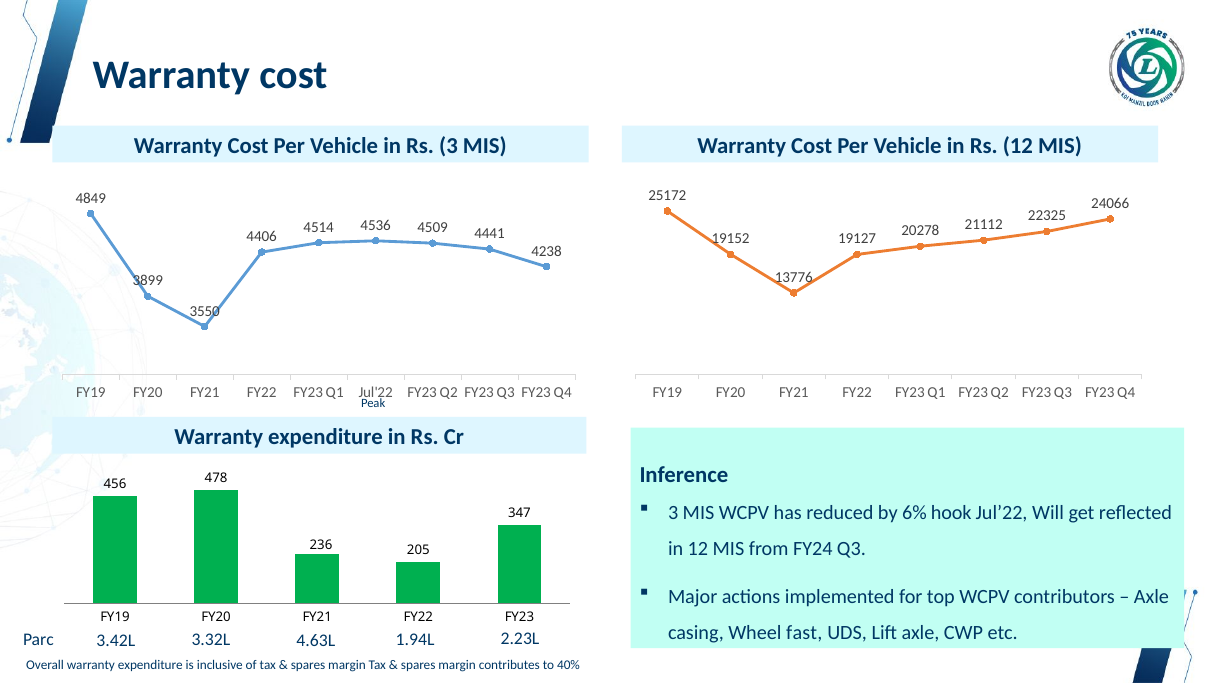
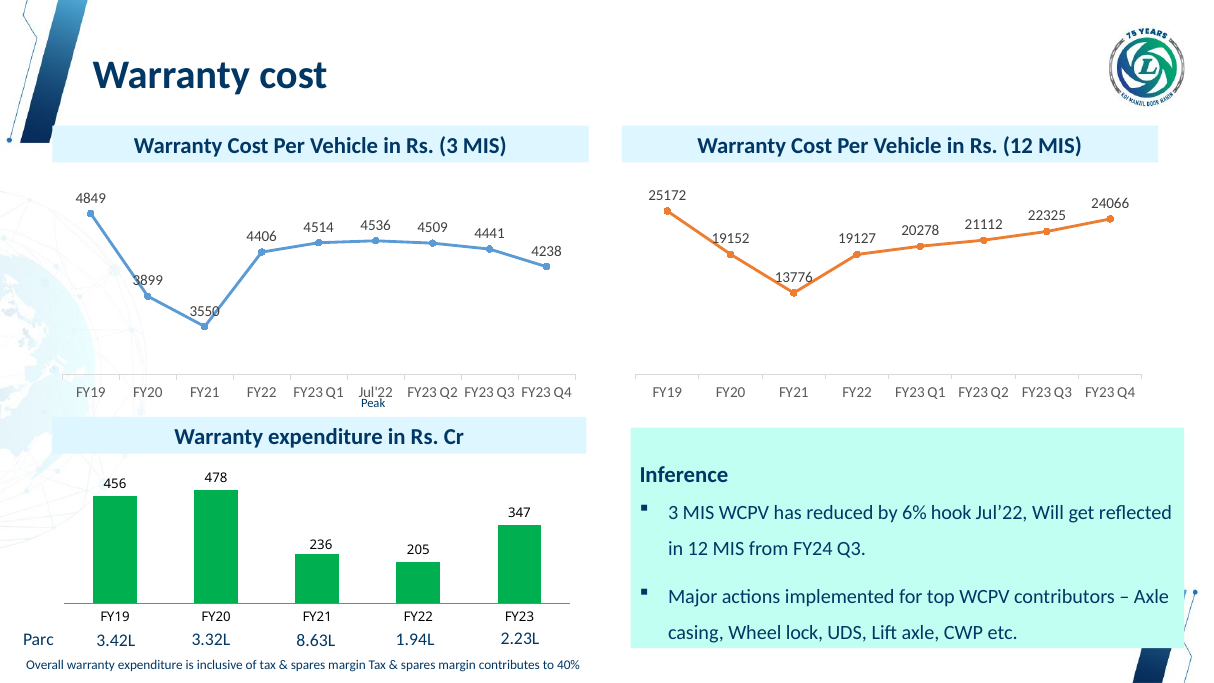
fast: fast -> lock
4.63L: 4.63L -> 8.63L
